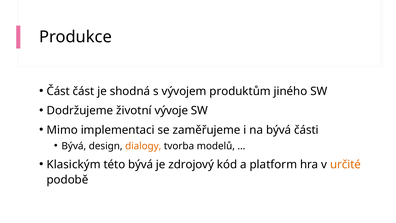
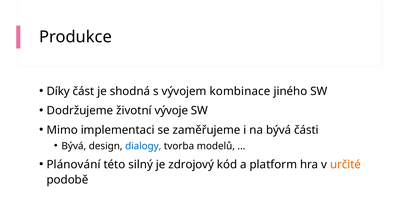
Část at (58, 91): Část -> Díky
produktům: produktům -> kombinace
dialogy colour: orange -> blue
Klasickým: Klasickým -> Plánování
této bývá: bývá -> silný
